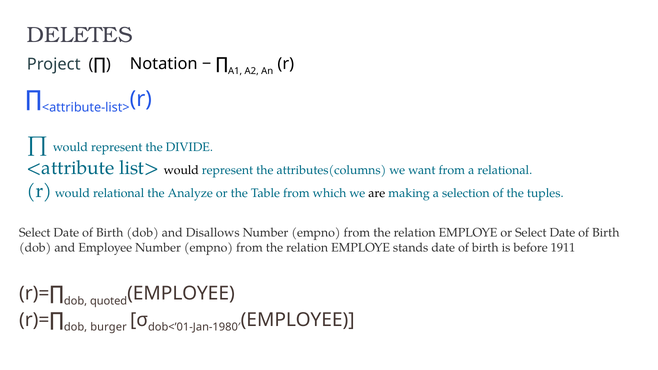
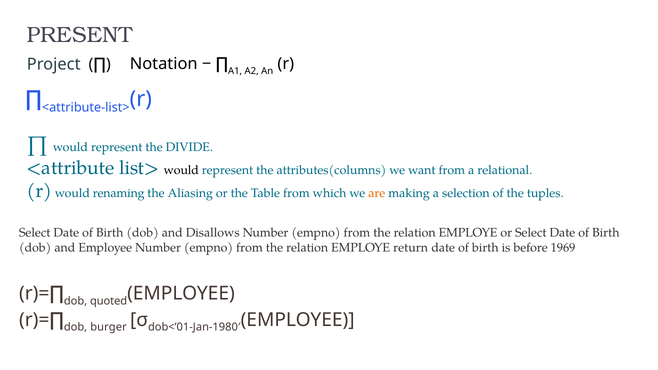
DELETES: DELETES -> PRESENT
would relational: relational -> renaming
Analyze: Analyze -> Aliasing
are colour: black -> orange
stands: stands -> return
1911: 1911 -> 1969
